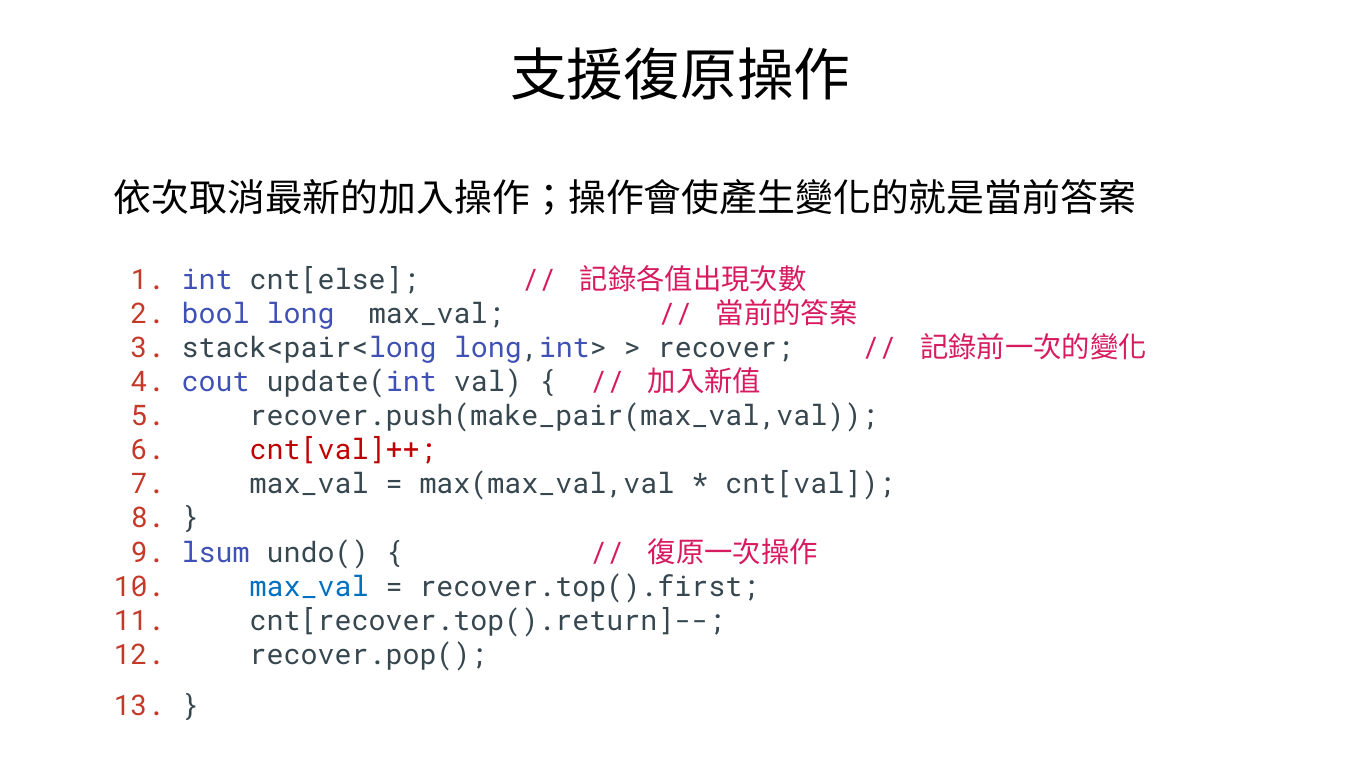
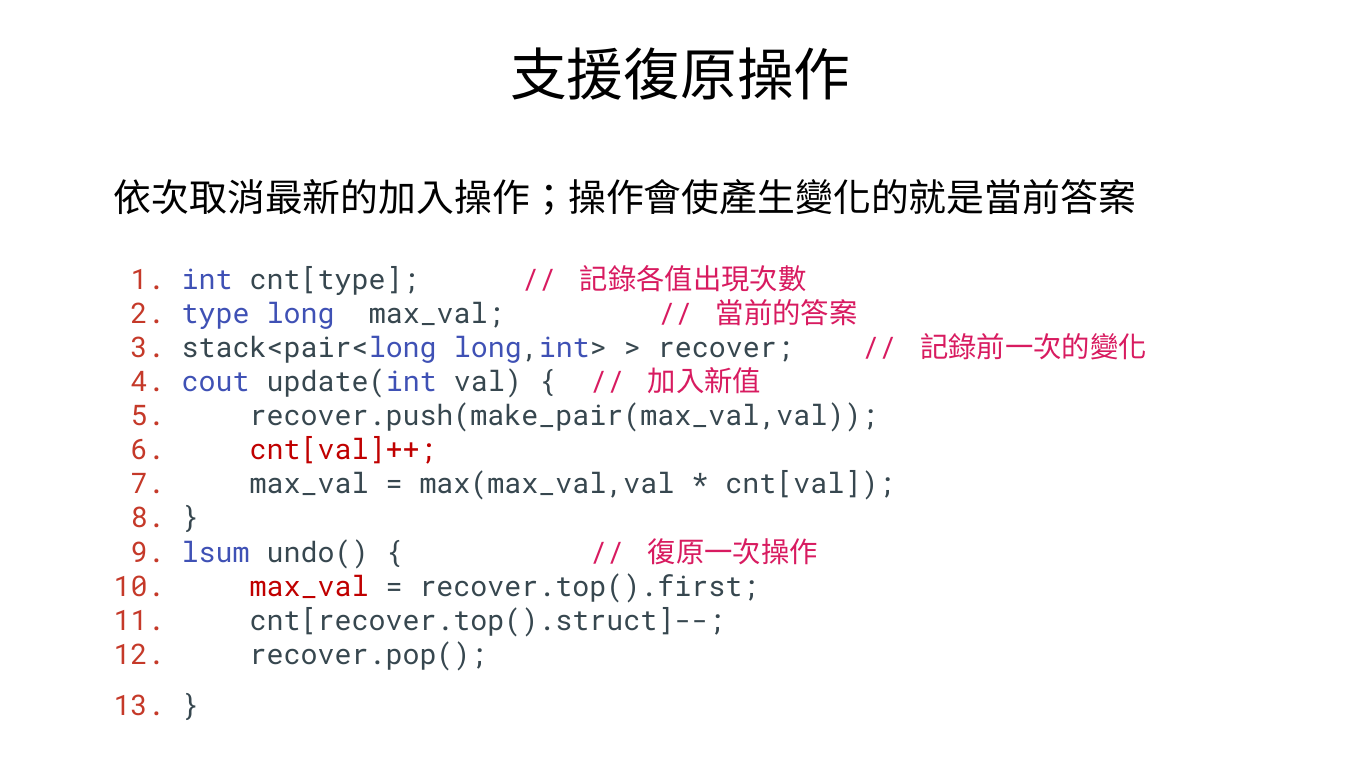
cnt[else: cnt[else -> cnt[type
bool: bool -> type
max_val at (309, 586) colour: blue -> red
cnt[recover.top().return]--: cnt[recover.top().return]-- -> cnt[recover.top().struct]--
